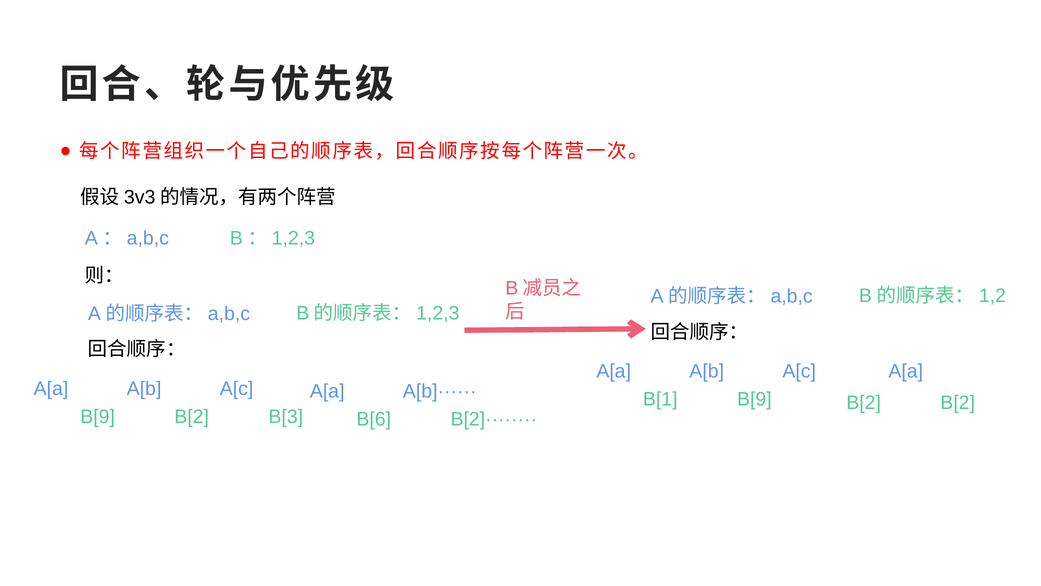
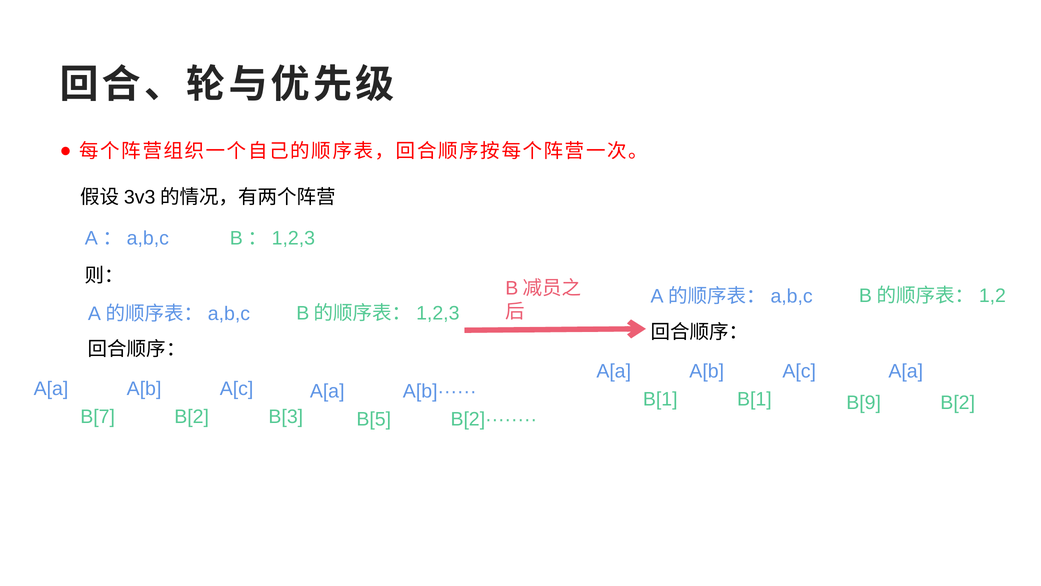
B[1 B[9: B[9 -> B[1
B[2 at (864, 402): B[2 -> B[9
B[9 at (98, 416): B[9 -> B[7
B[6: B[6 -> B[5
